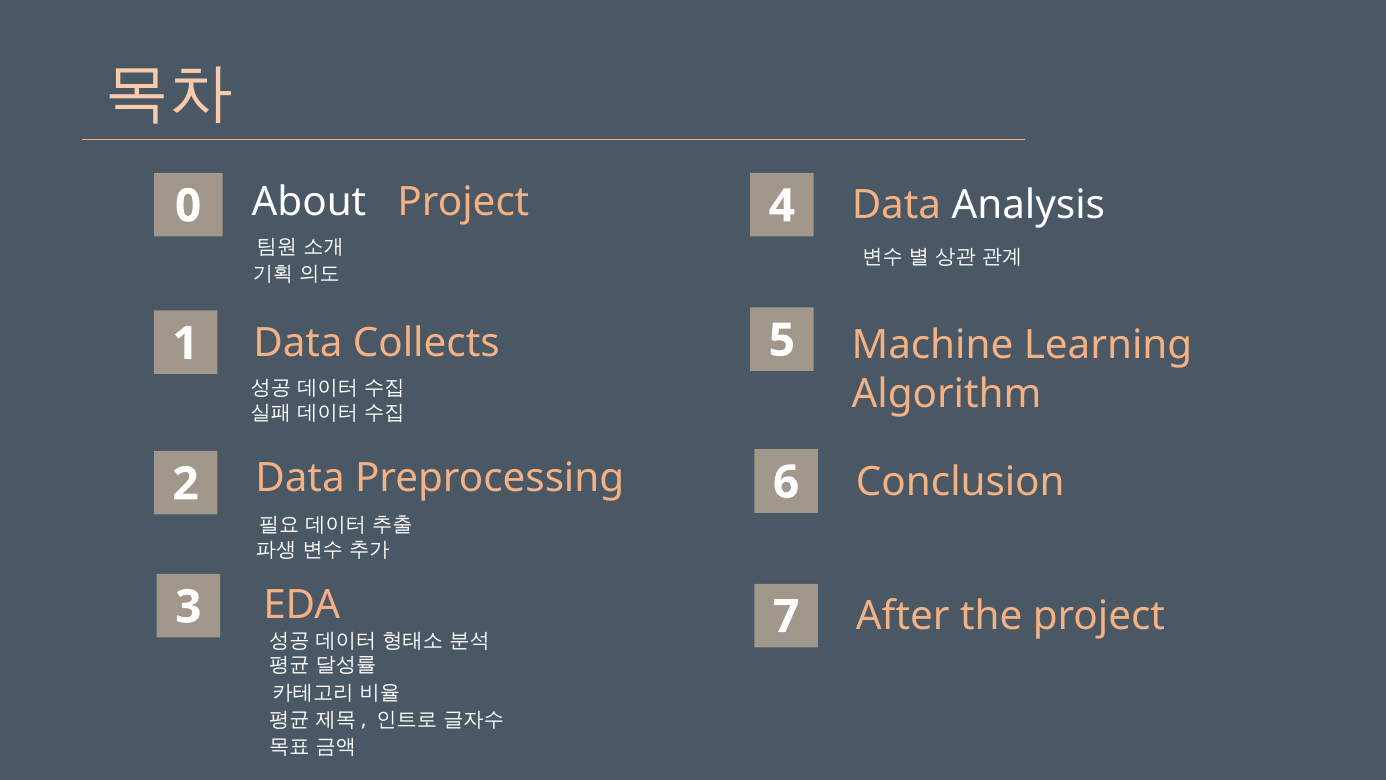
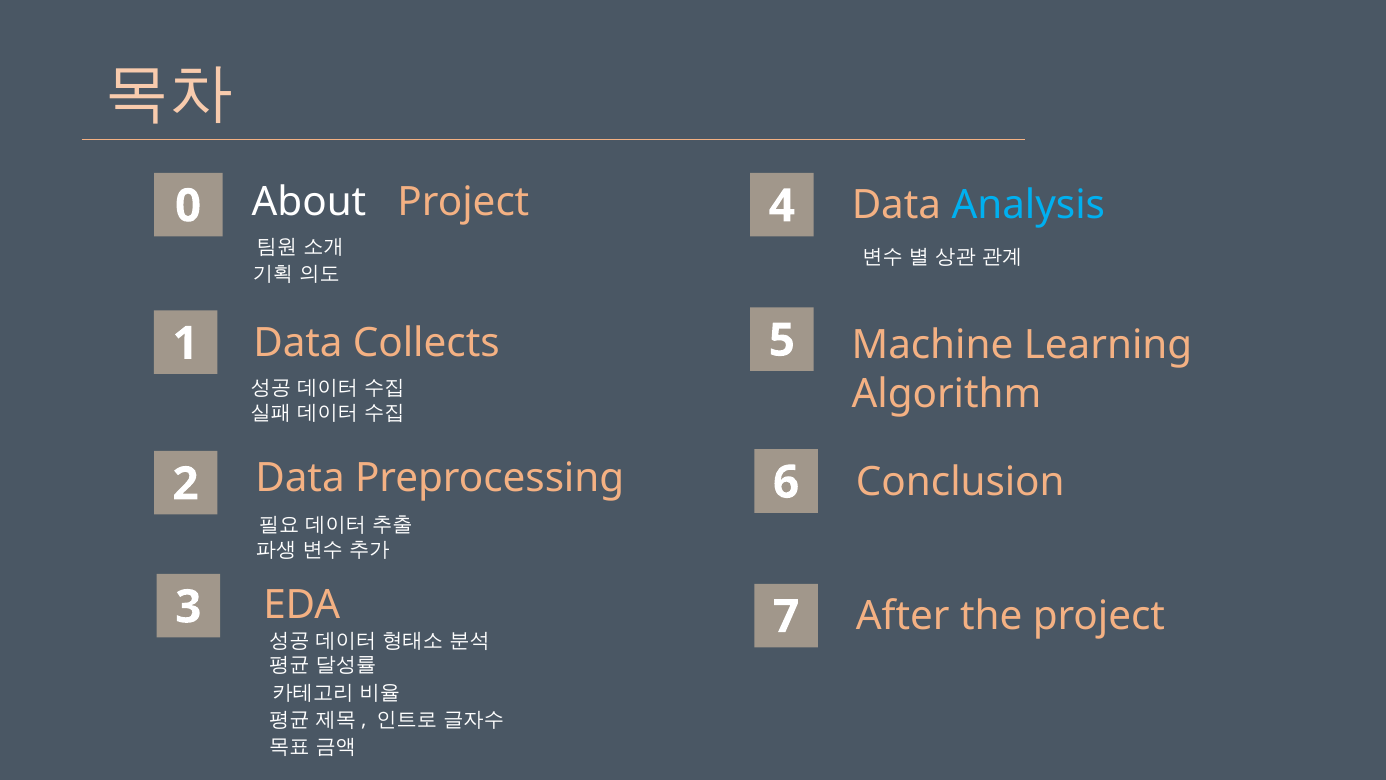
Analysis colour: white -> light blue
